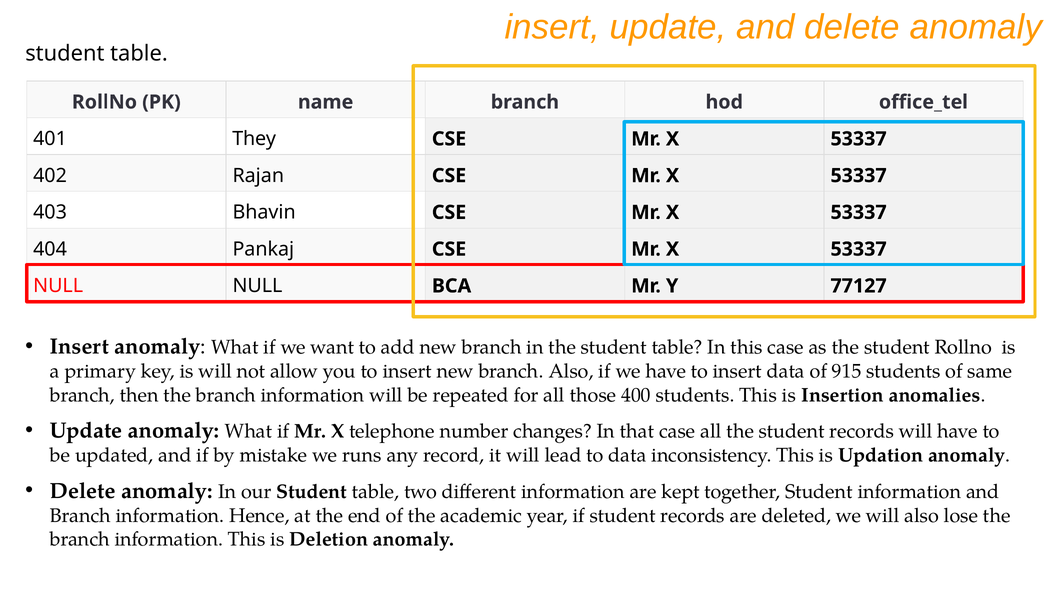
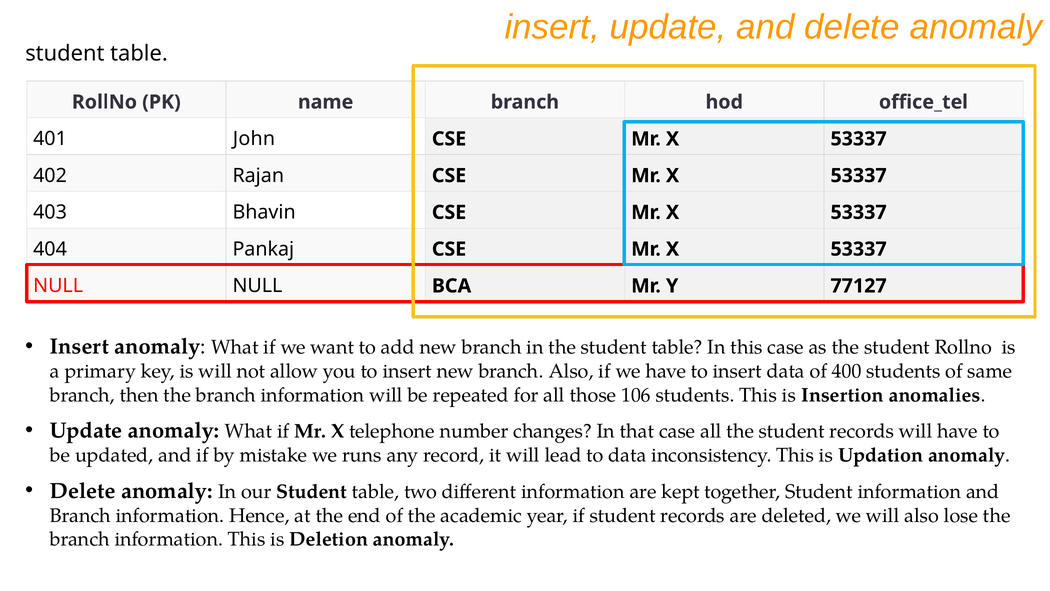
They: They -> John
915: 915 -> 400
400: 400 -> 106
